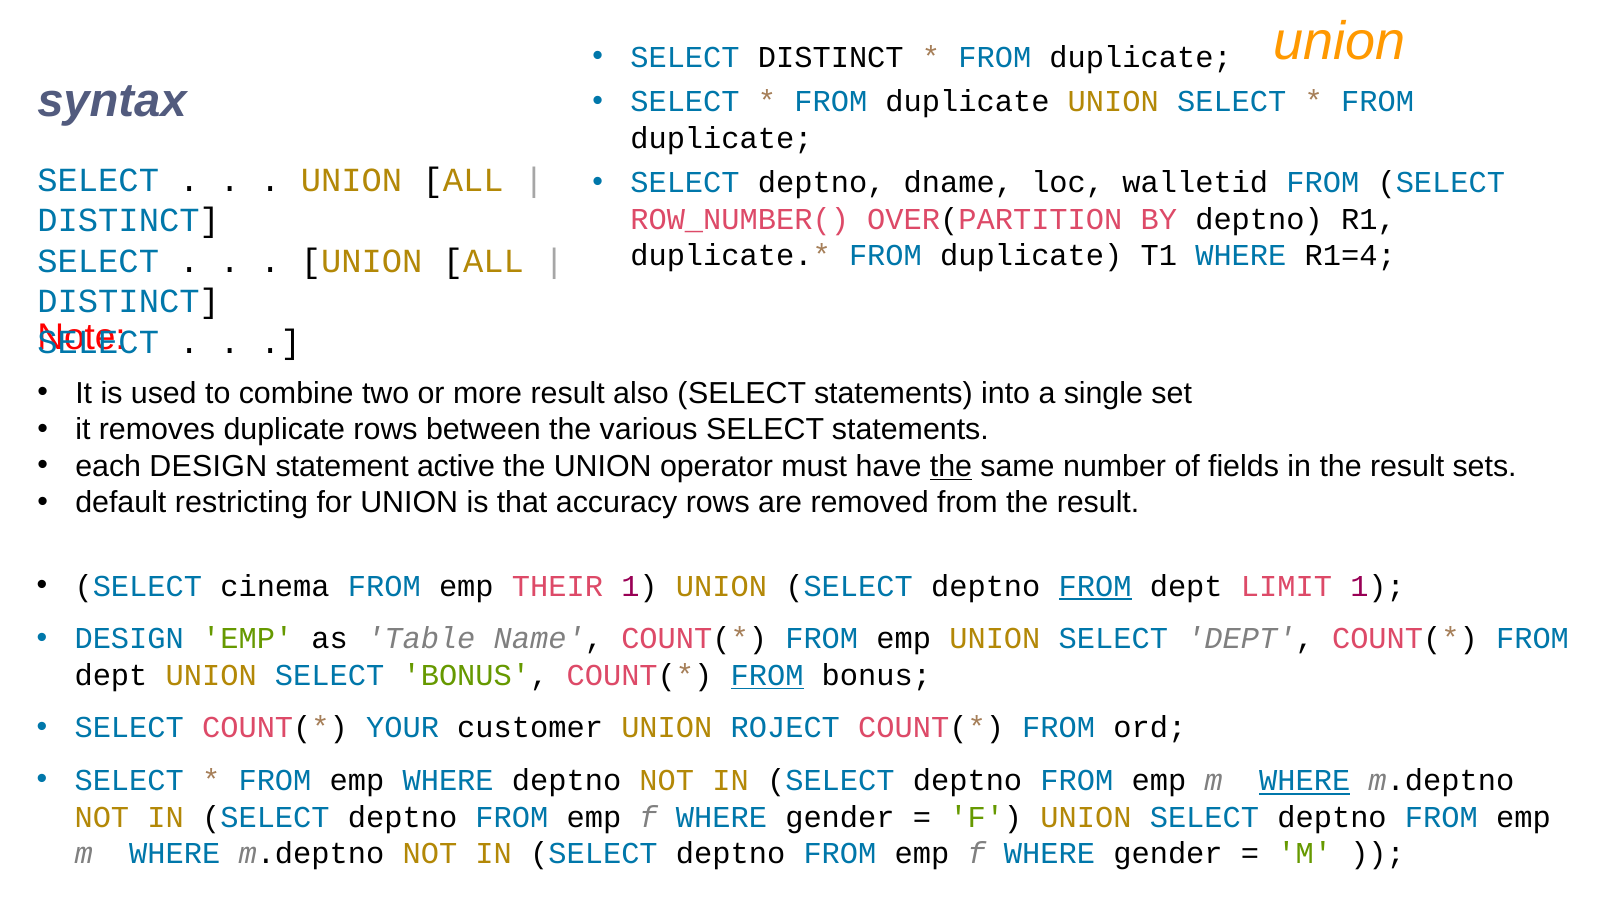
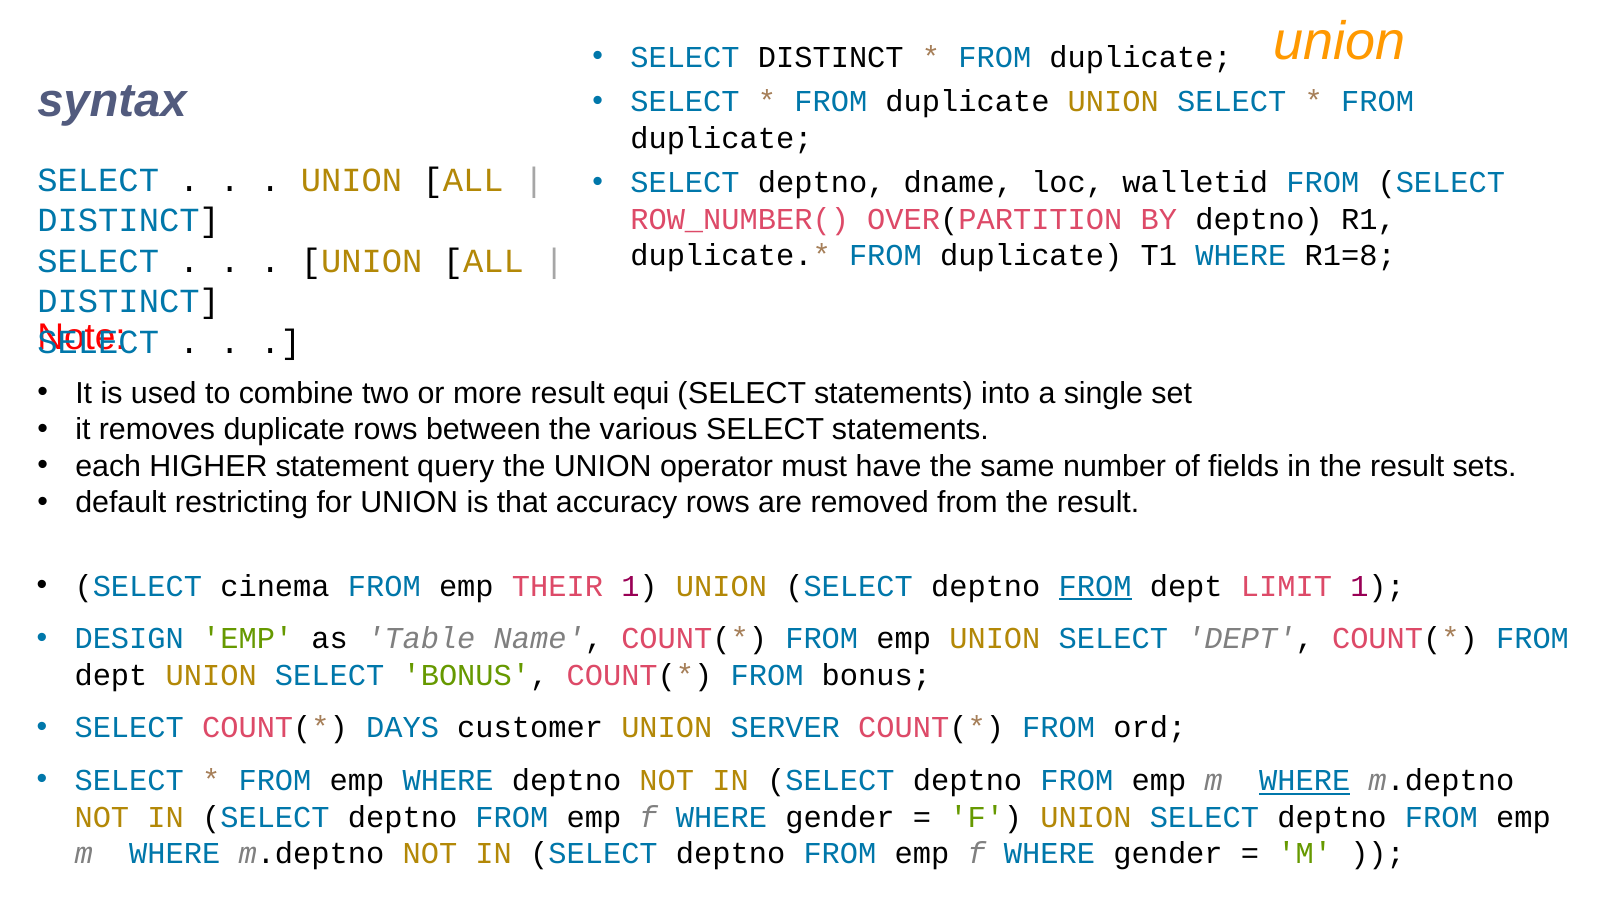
R1=4: R1=4 -> R1=8
also: also -> equi
each DESIGN: DESIGN -> HIGHER
active: active -> query
the at (951, 466) underline: present -> none
FROM at (767, 676) underline: present -> none
YOUR: YOUR -> DAYS
ROJECT: ROJECT -> SERVER
